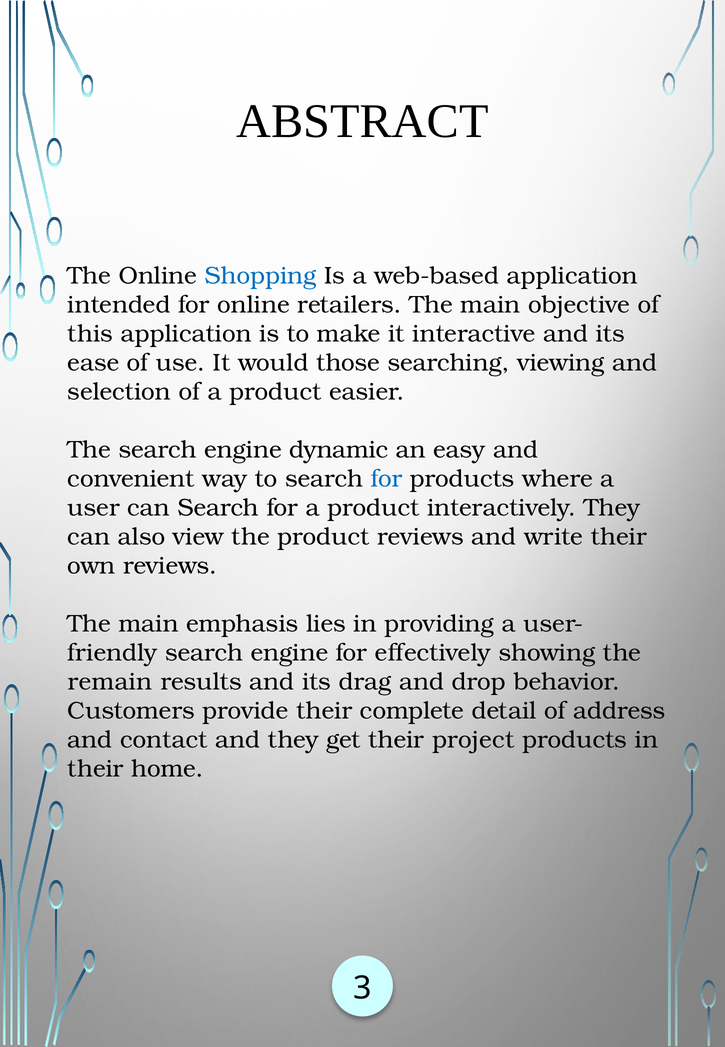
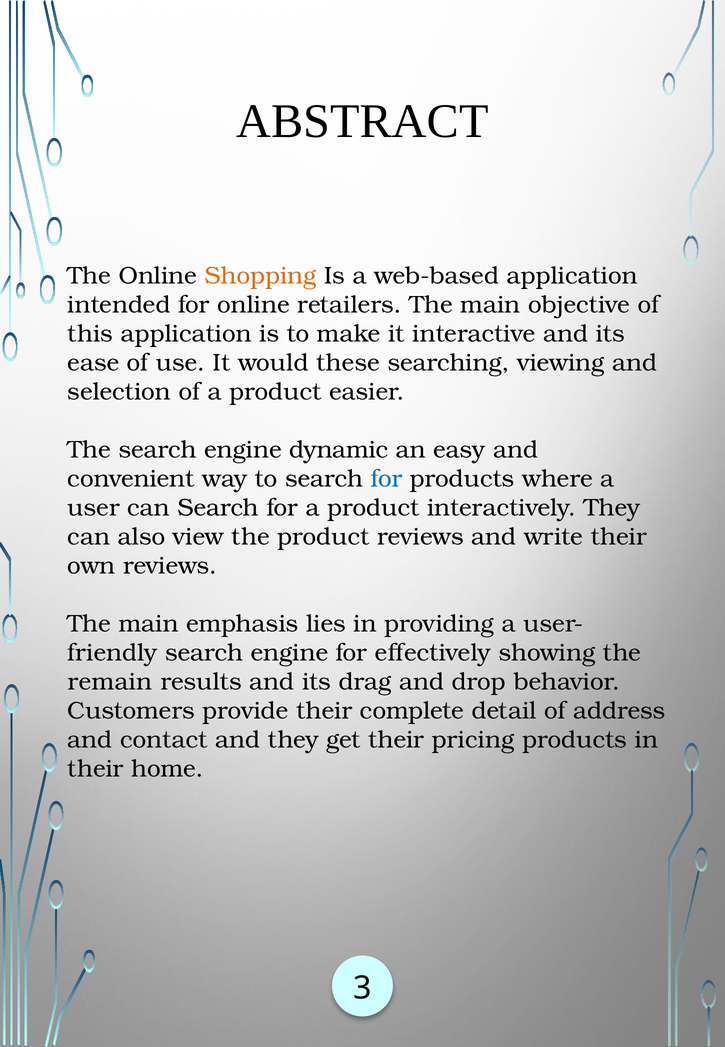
Shopping colour: blue -> orange
those: those -> these
project: project -> pricing
